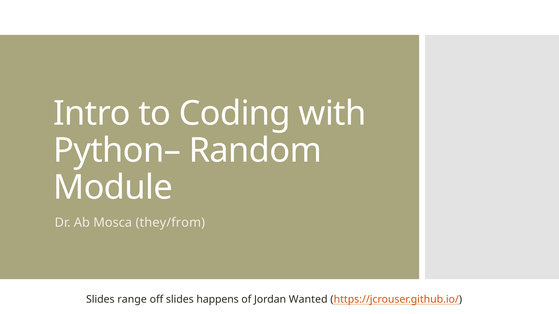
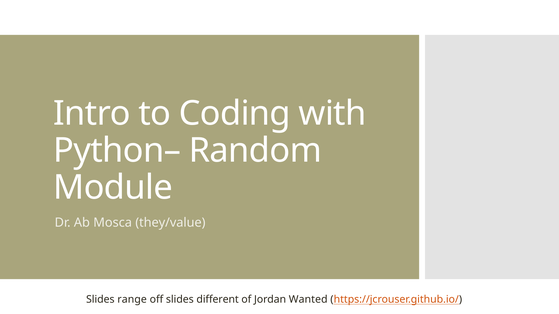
they/from: they/from -> they/value
happens: happens -> different
